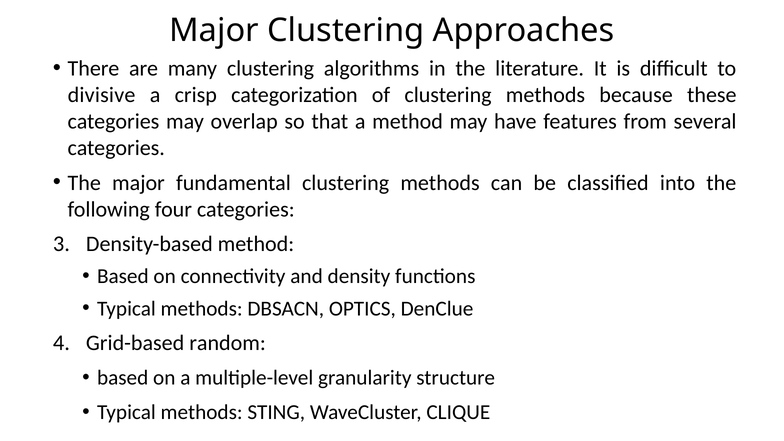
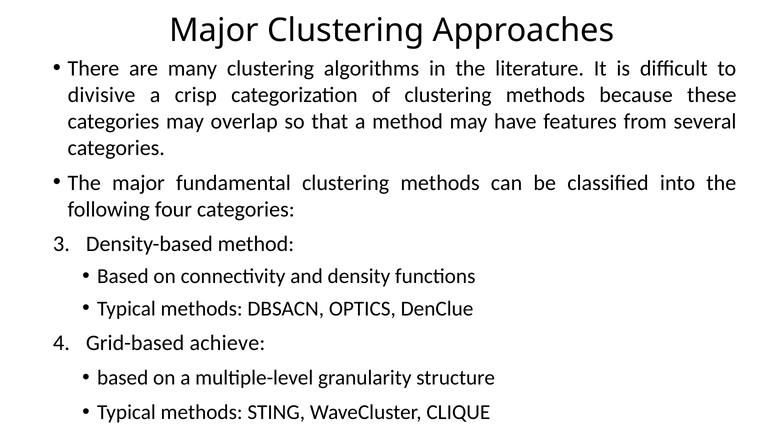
random: random -> achieve
